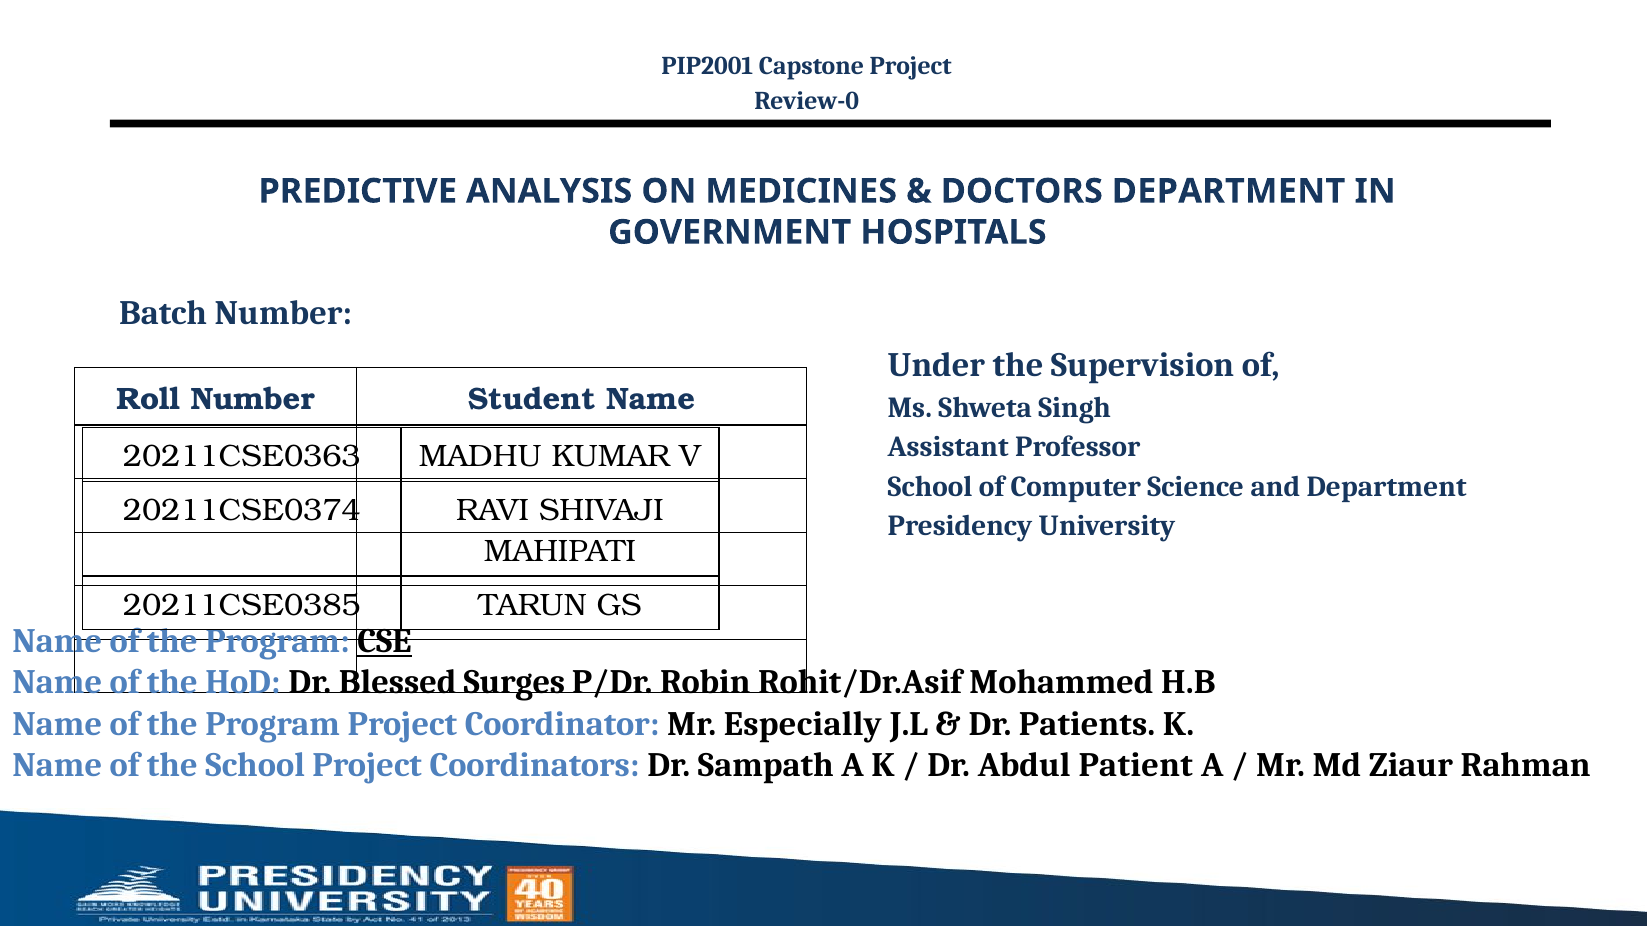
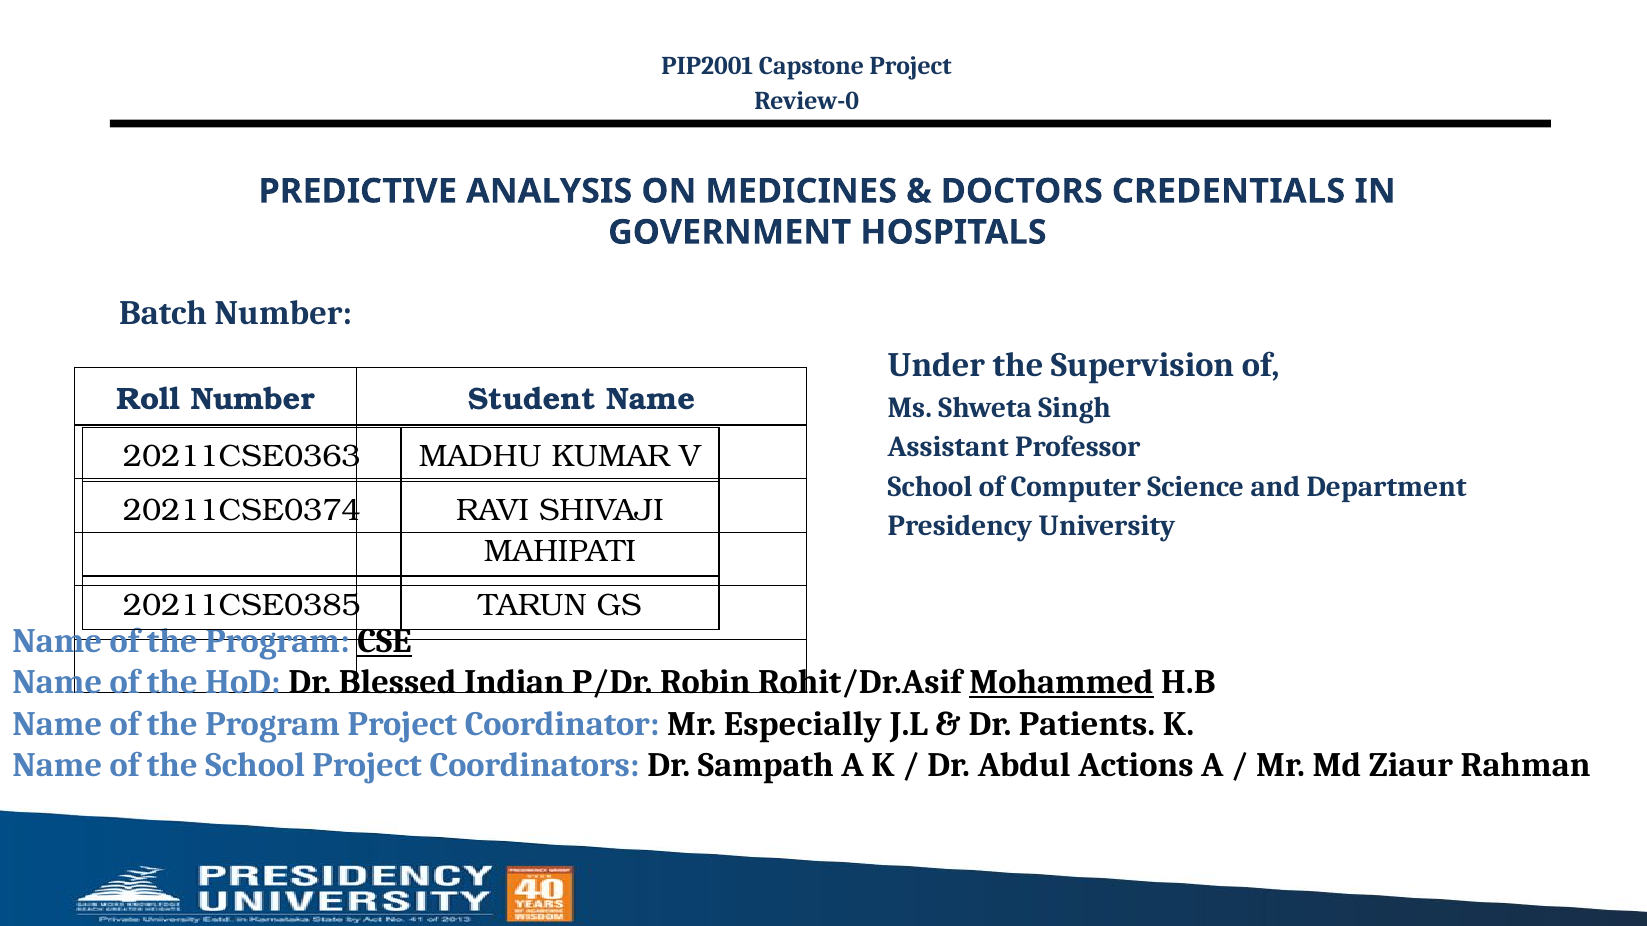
DOCTORS DEPARTMENT: DEPARTMENT -> CREDENTIALS
Surges: Surges -> Indian
Mohammed underline: none -> present
Patient: Patient -> Actions
